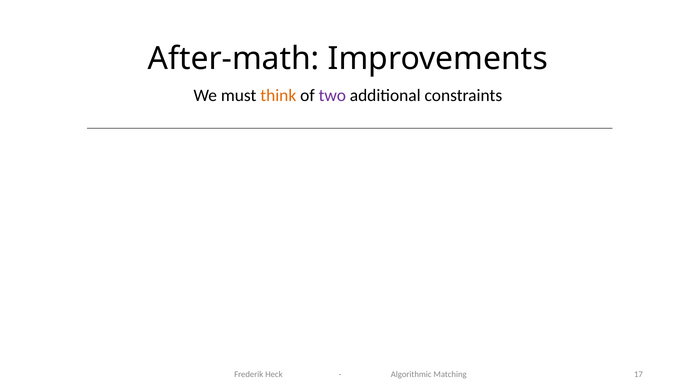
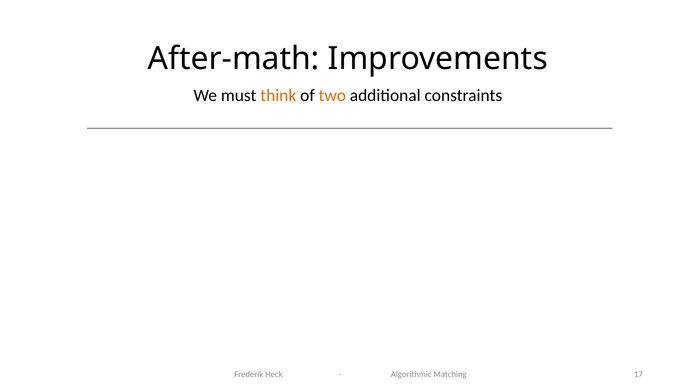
two colour: purple -> orange
